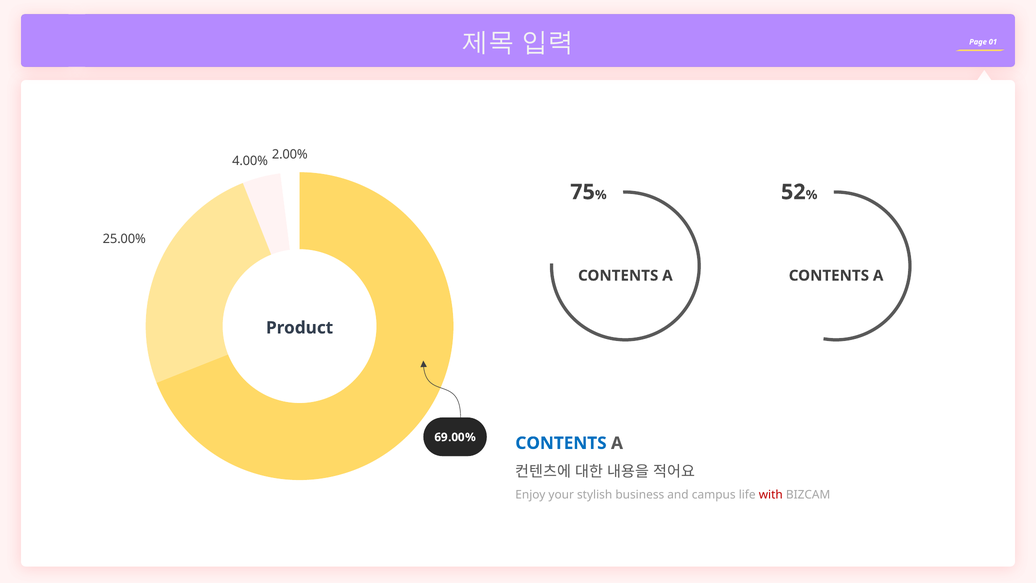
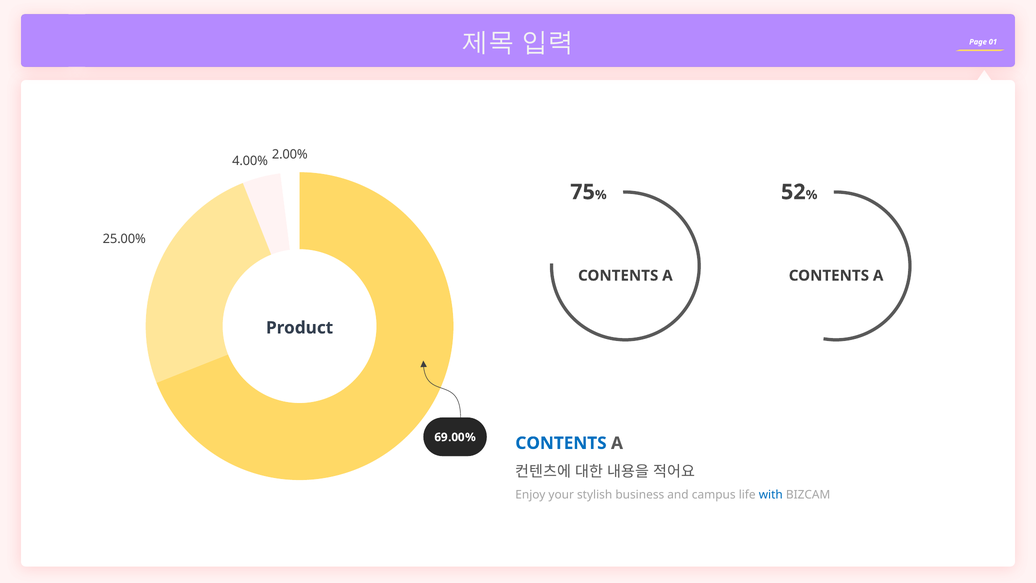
with colour: red -> blue
